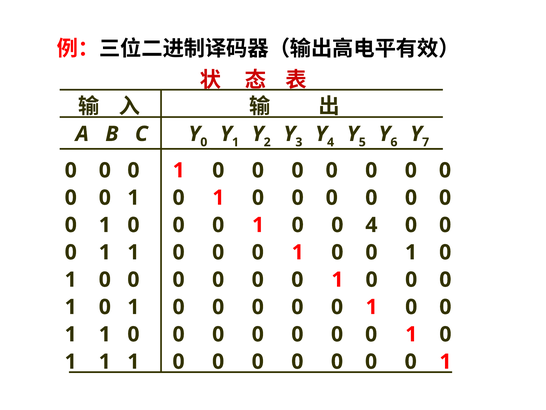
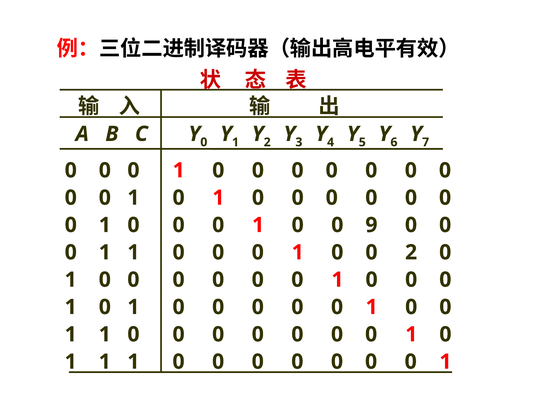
0 4: 4 -> 9
1 at (411, 252): 1 -> 2
